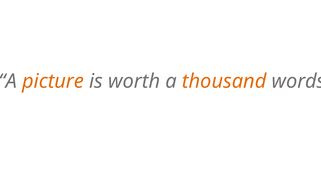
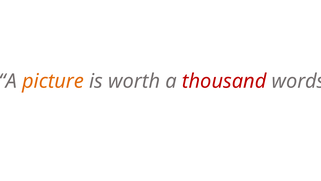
thousand colour: orange -> red
